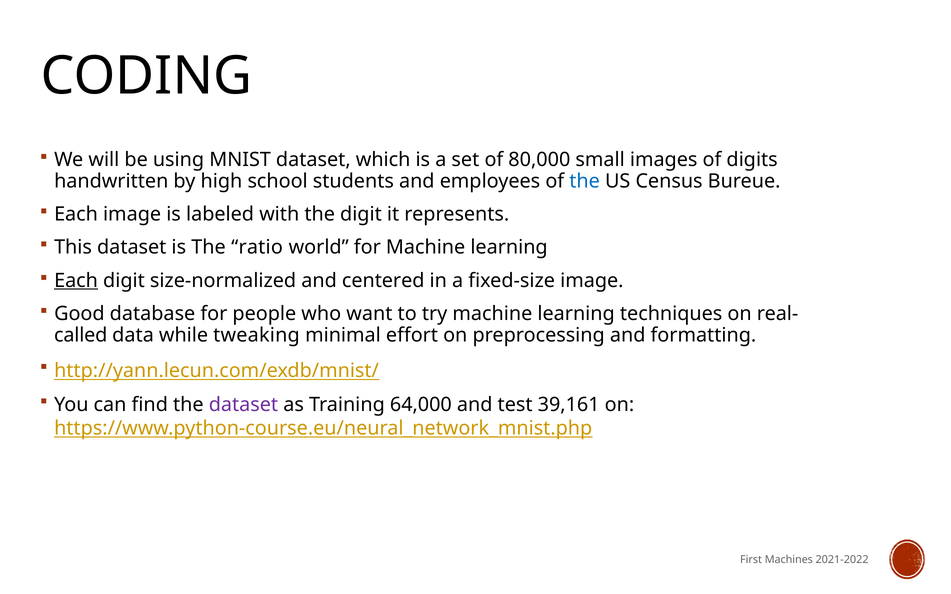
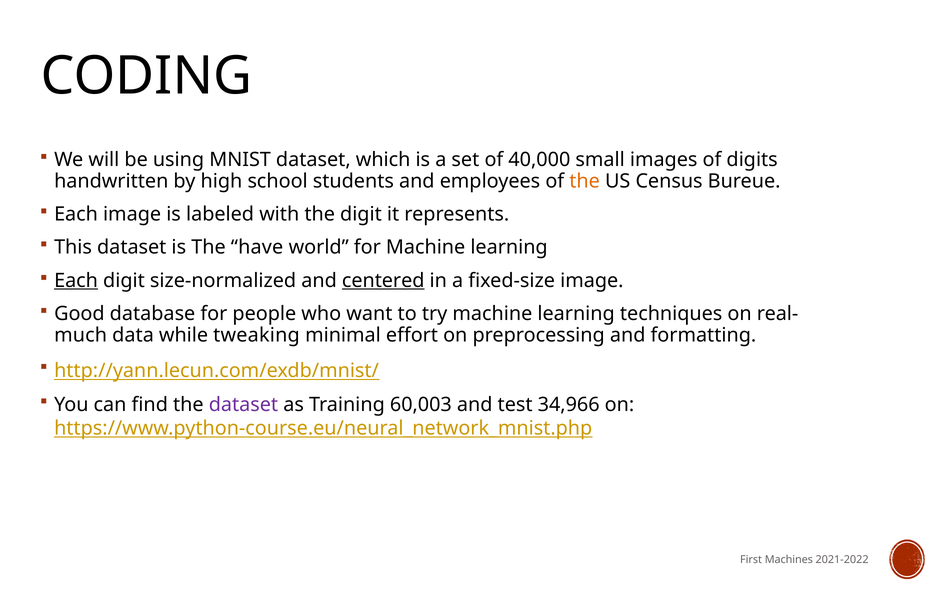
80,000: 80,000 -> 40,000
the at (585, 181) colour: blue -> orange
ratio: ratio -> have
centered underline: none -> present
called: called -> much
64,000: 64,000 -> 60,003
39,161: 39,161 -> 34,966
